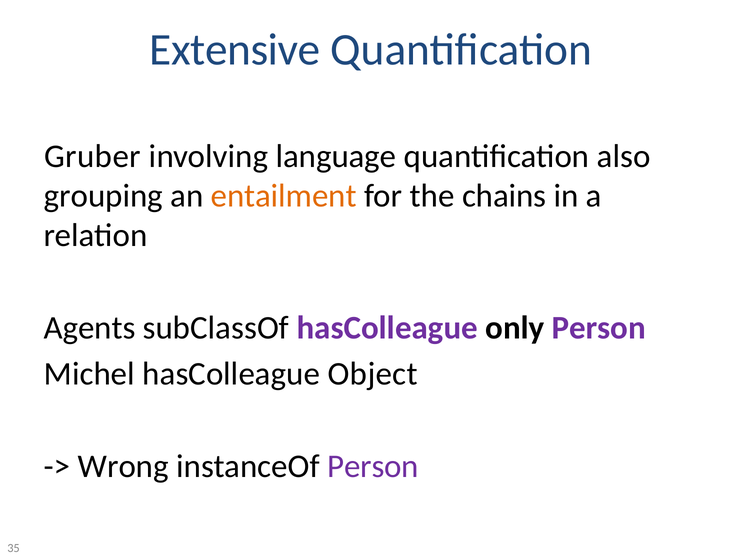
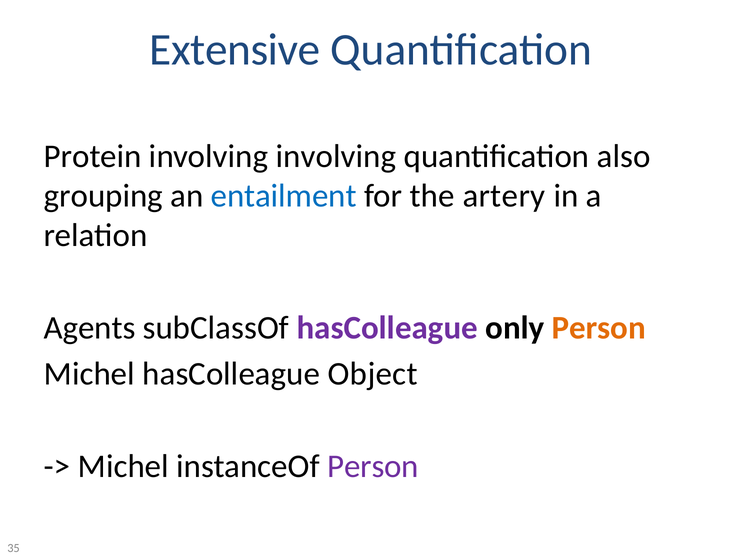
Gruber: Gruber -> Protein
involving language: language -> involving
entailment colour: orange -> blue
chains: chains -> artery
Person at (599, 328) colour: purple -> orange
Wrong at (123, 466): Wrong -> Michel
